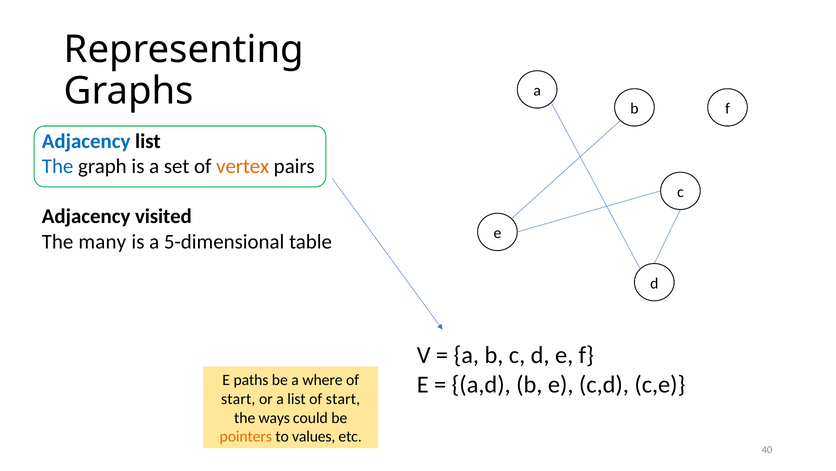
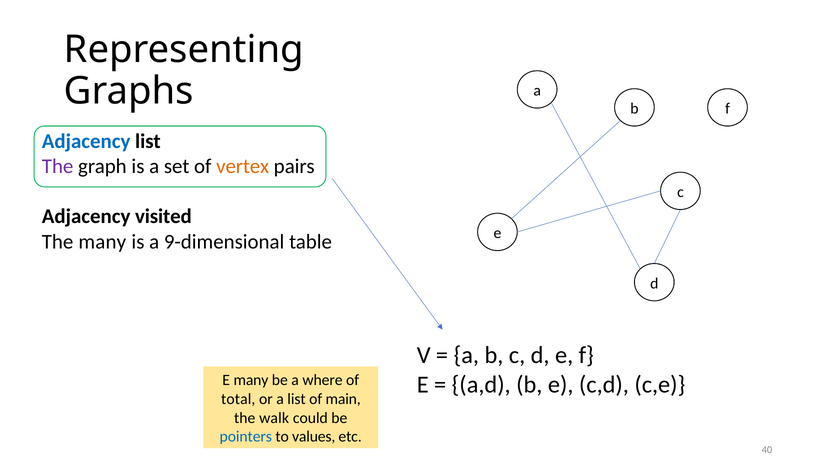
The at (58, 166) colour: blue -> purple
5-dimensional: 5-dimensional -> 9-dimensional
E paths: paths -> many
start at (238, 398): start -> total
list of start: start -> main
ways: ways -> walk
pointers colour: orange -> blue
